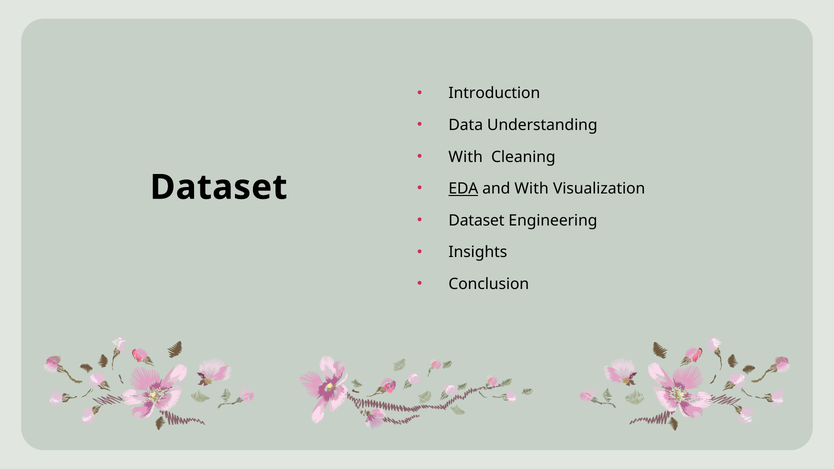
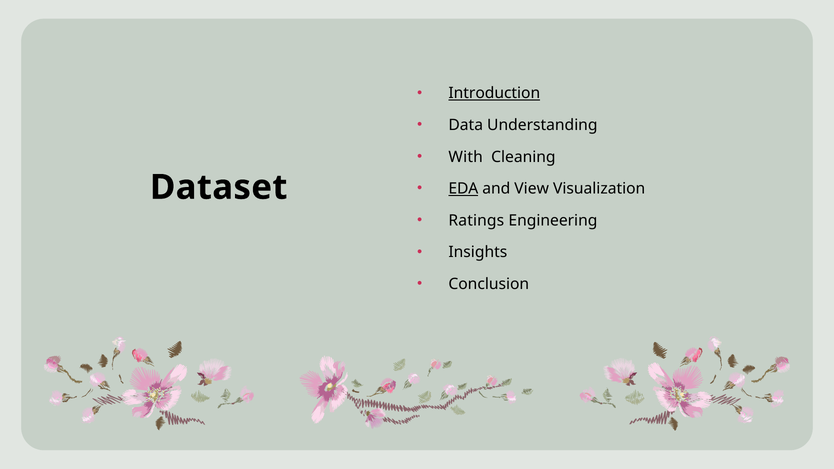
Introduction underline: none -> present
and With: With -> View
Dataset at (476, 221): Dataset -> Ratings
